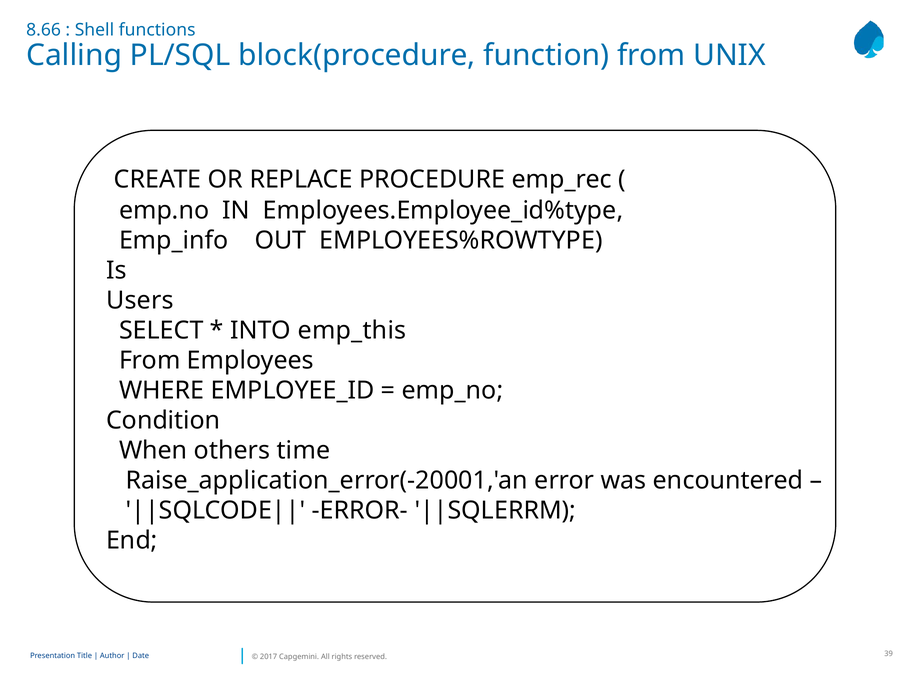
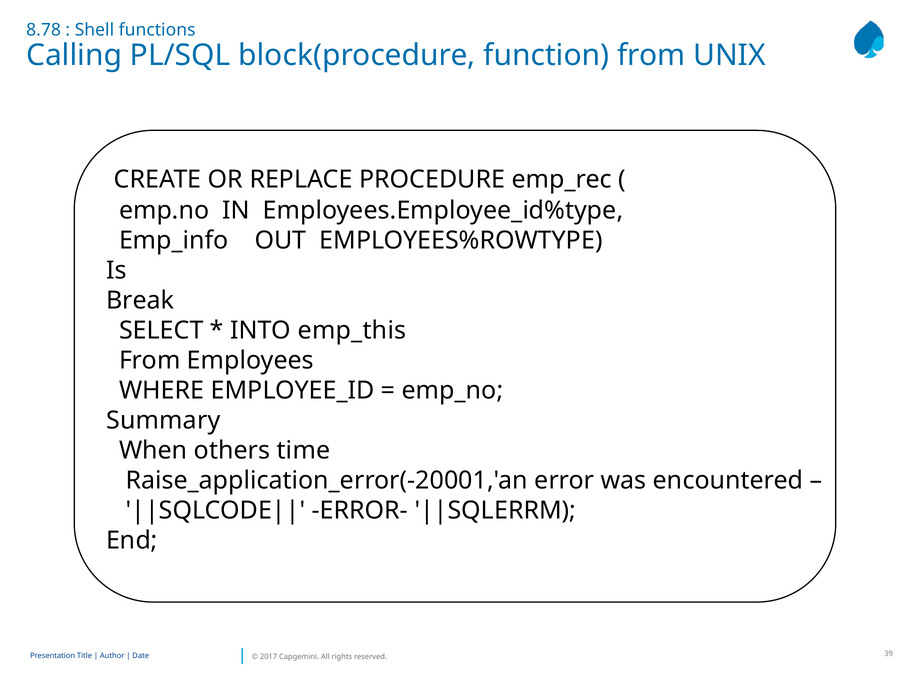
8.66: 8.66 -> 8.78
Users: Users -> Break
Condition: Condition -> Summary
